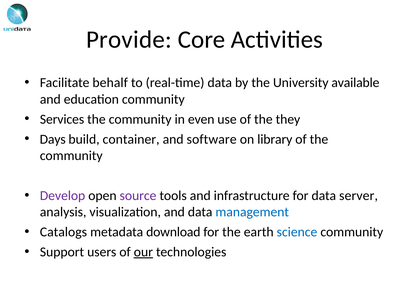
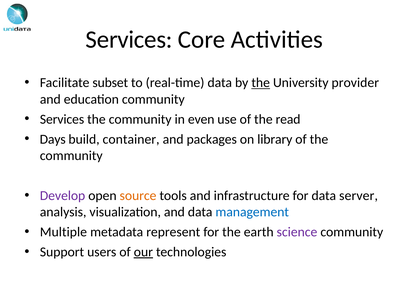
Provide at (129, 40): Provide -> Services
behalf: behalf -> subset
the at (261, 83) underline: none -> present
available: available -> provider
they: they -> read
software: software -> packages
source colour: purple -> orange
Catalogs: Catalogs -> Multiple
download: download -> represent
science colour: blue -> purple
